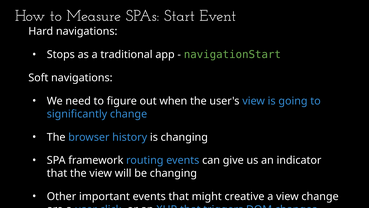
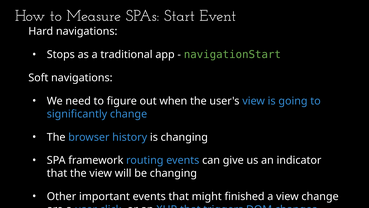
creative: creative -> finished
